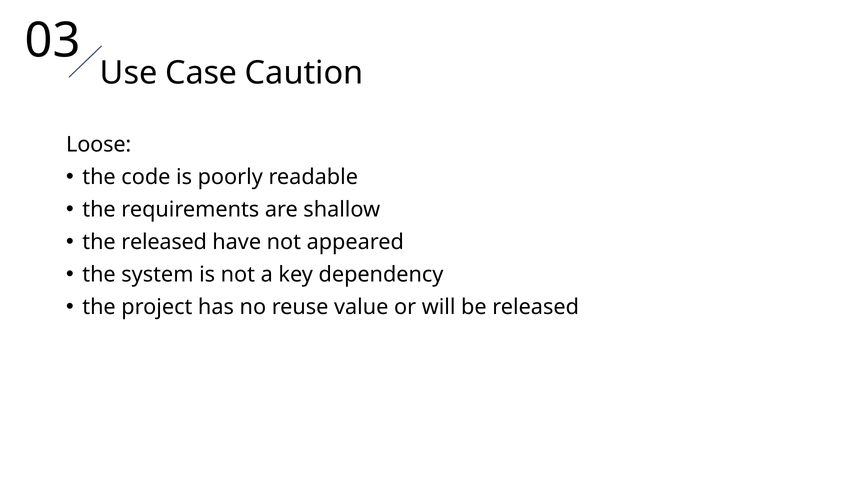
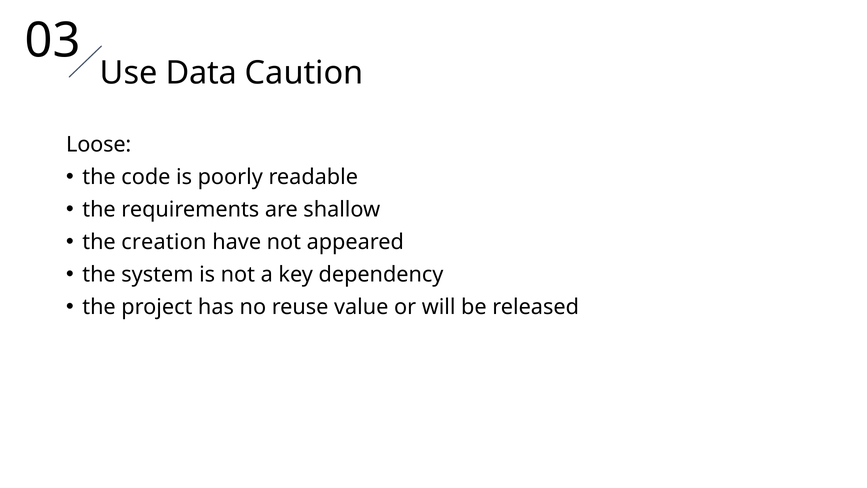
Case: Case -> Data
the released: released -> creation
